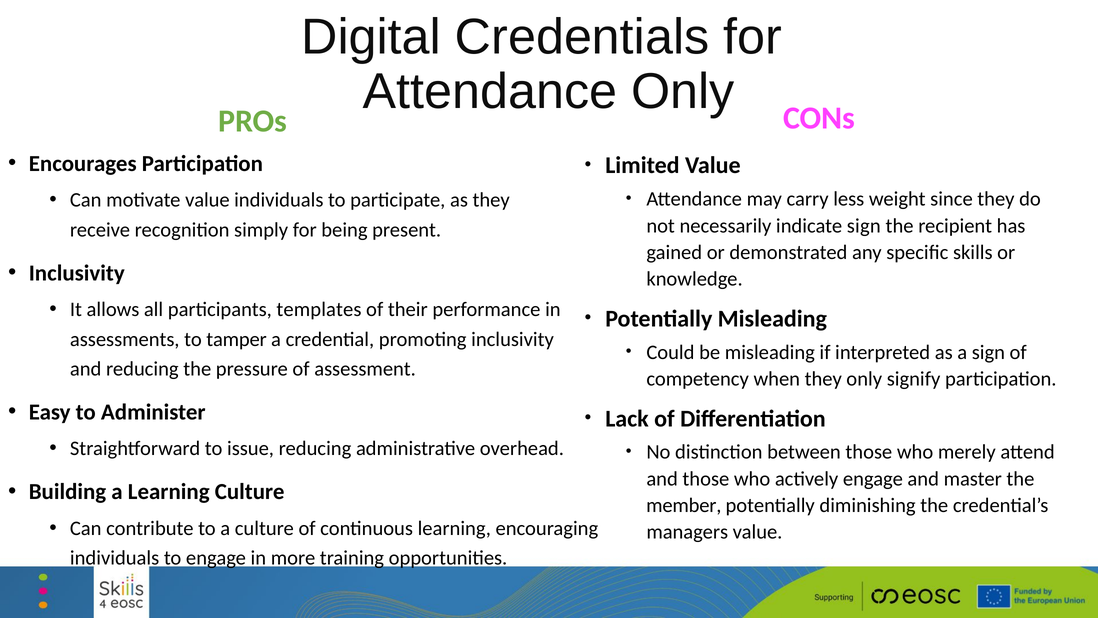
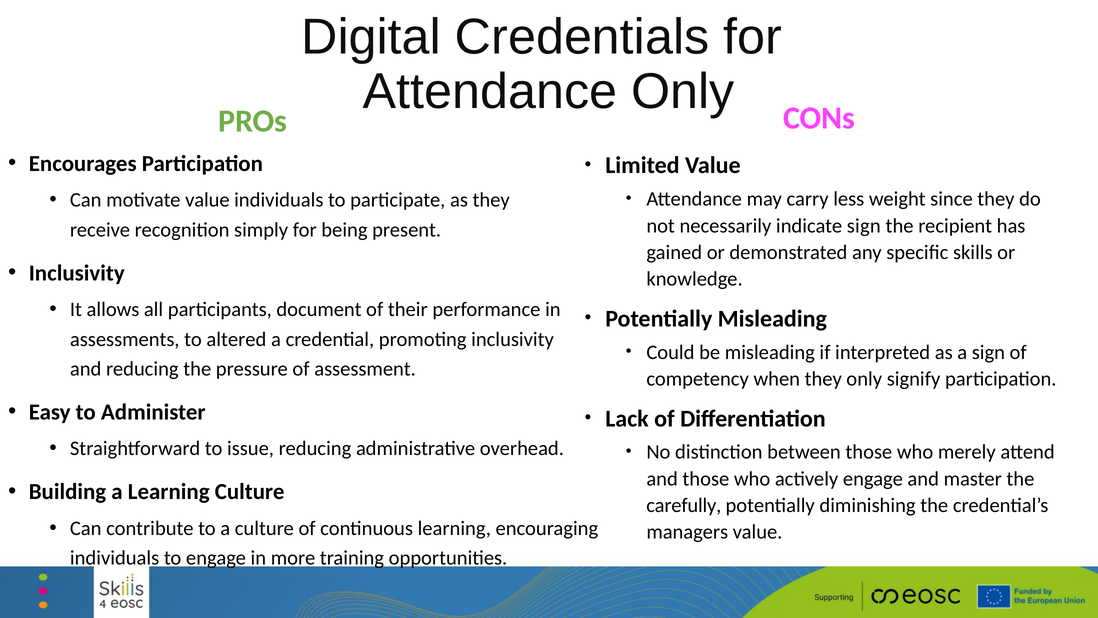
templates: templates -> document
tamper: tamper -> altered
member: member -> carefully
